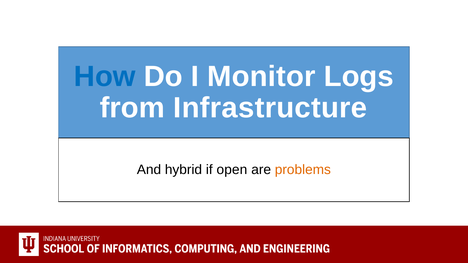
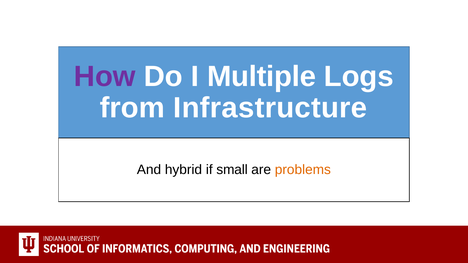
How colour: blue -> purple
Monitor: Monitor -> Multiple
open: open -> small
